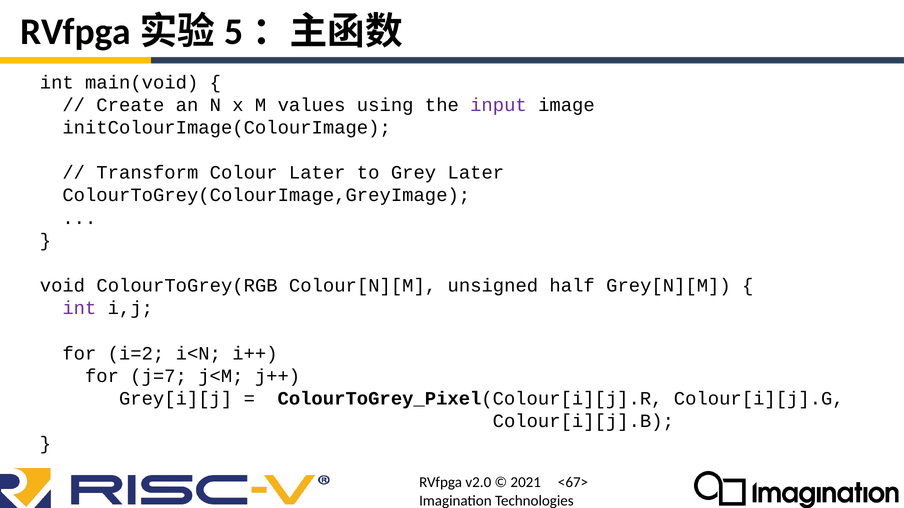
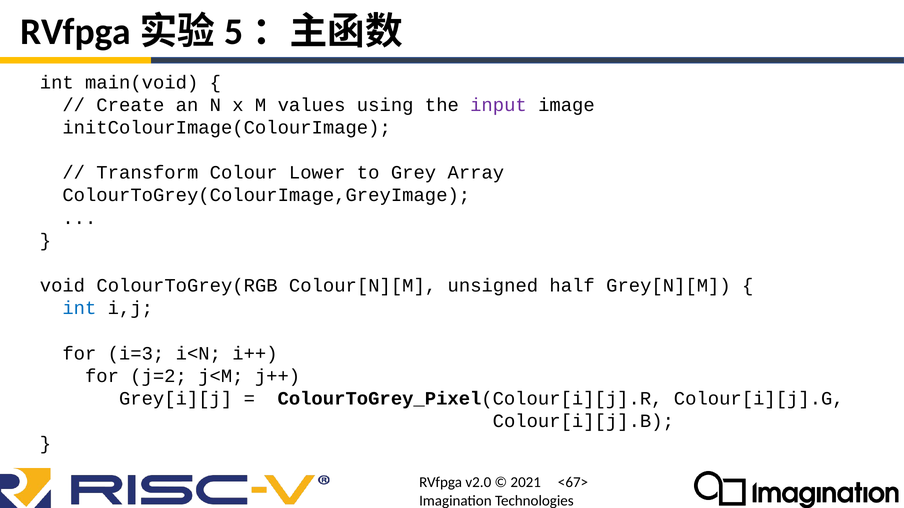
Colour Later: Later -> Lower
Grey Later: Later -> Array
int at (79, 308) colour: purple -> blue
i=2: i=2 -> i=3
j=7: j=7 -> j=2
